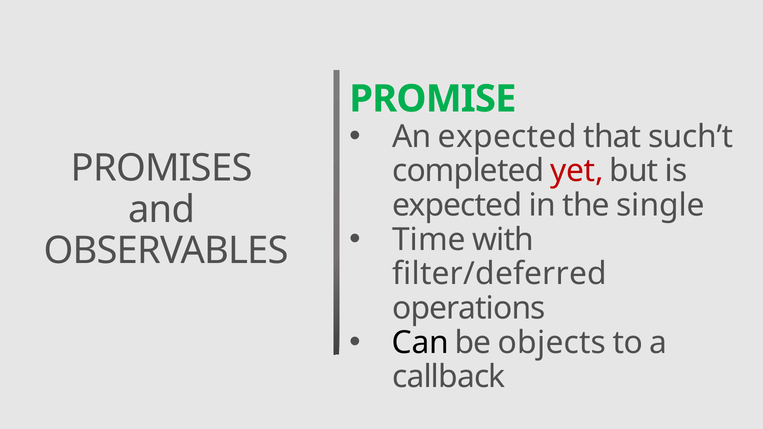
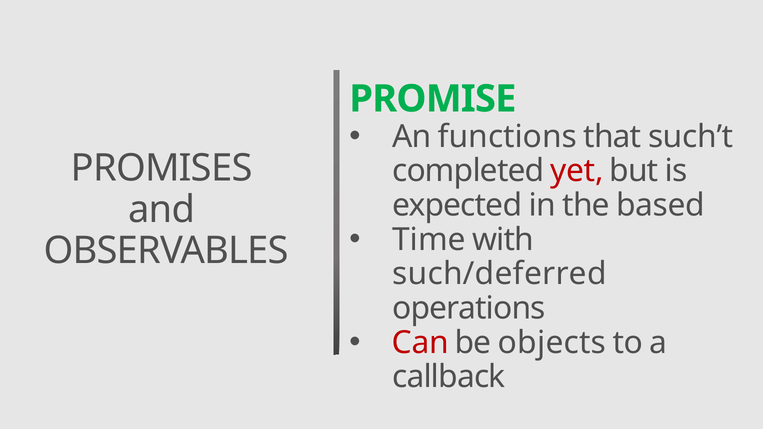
An expected: expected -> functions
single: single -> based
filter/deferred: filter/deferred -> such/deferred
Can colour: black -> red
